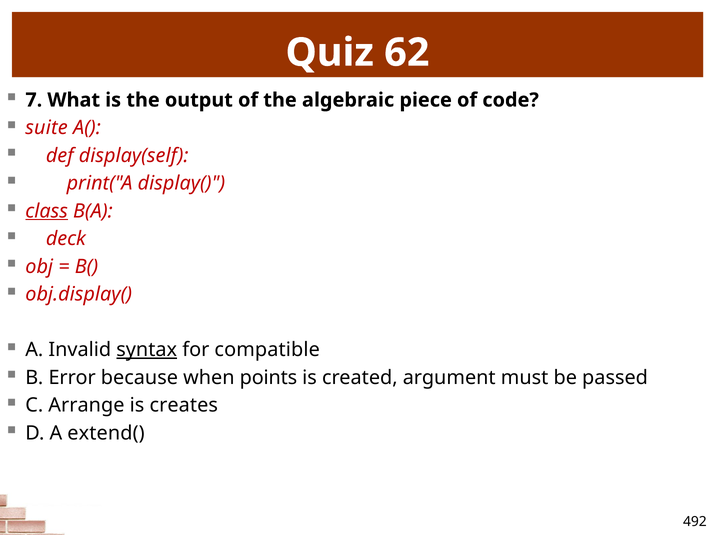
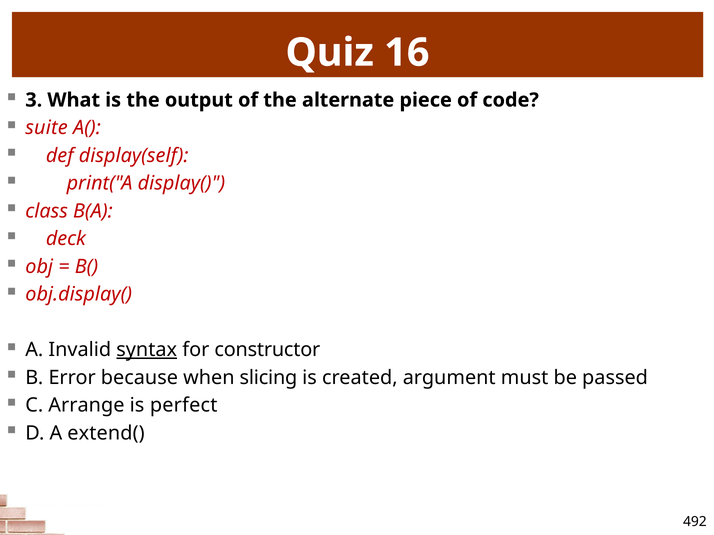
62: 62 -> 16
7: 7 -> 3
algebraic: algebraic -> alternate
class underline: present -> none
compatible: compatible -> constructor
points: points -> slicing
creates: creates -> perfect
